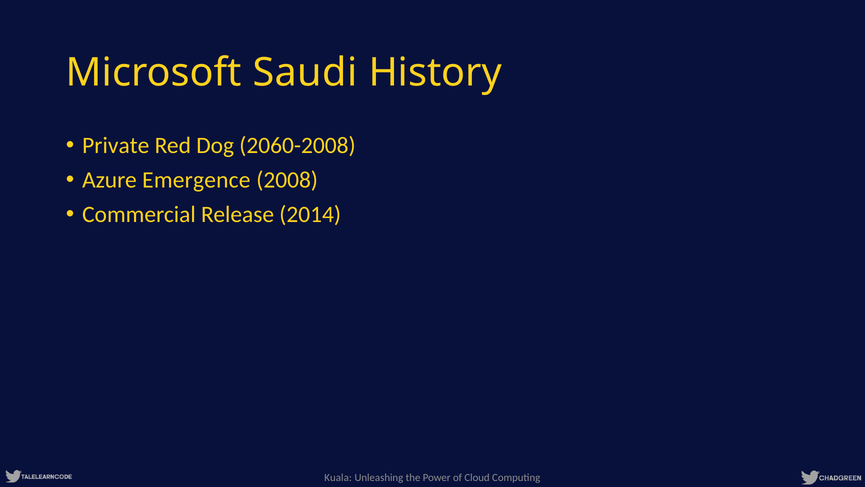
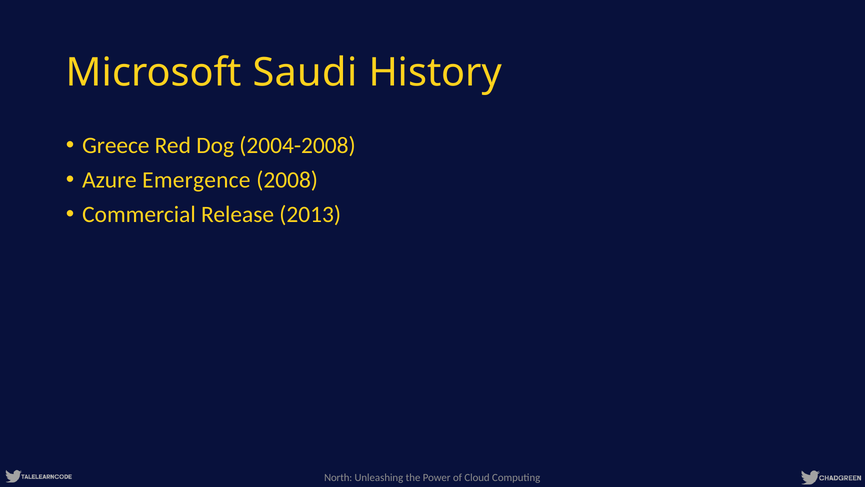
Private: Private -> Greece
2060-2008: 2060-2008 -> 2004-2008
2014: 2014 -> 2013
Kuala: Kuala -> North
